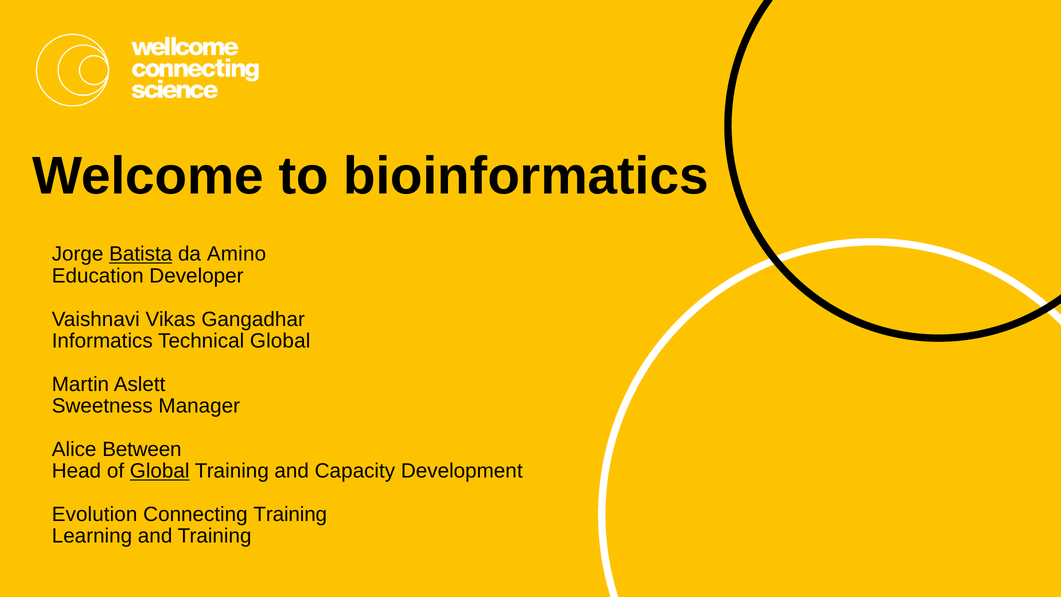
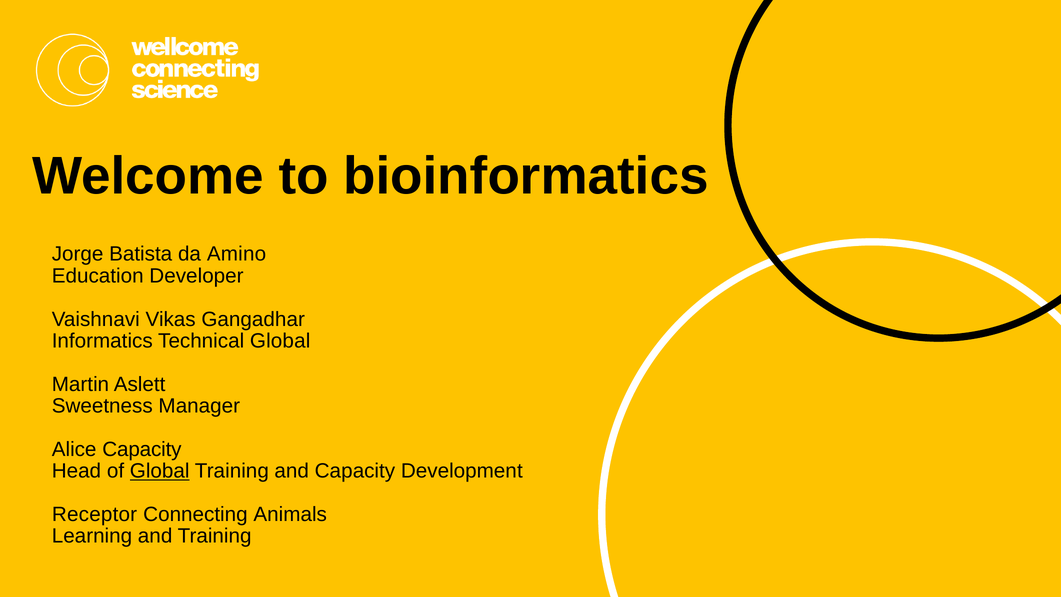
Batista underline: present -> none
Alice Between: Between -> Capacity
Evolution: Evolution -> Receptor
Connecting Training: Training -> Animals
